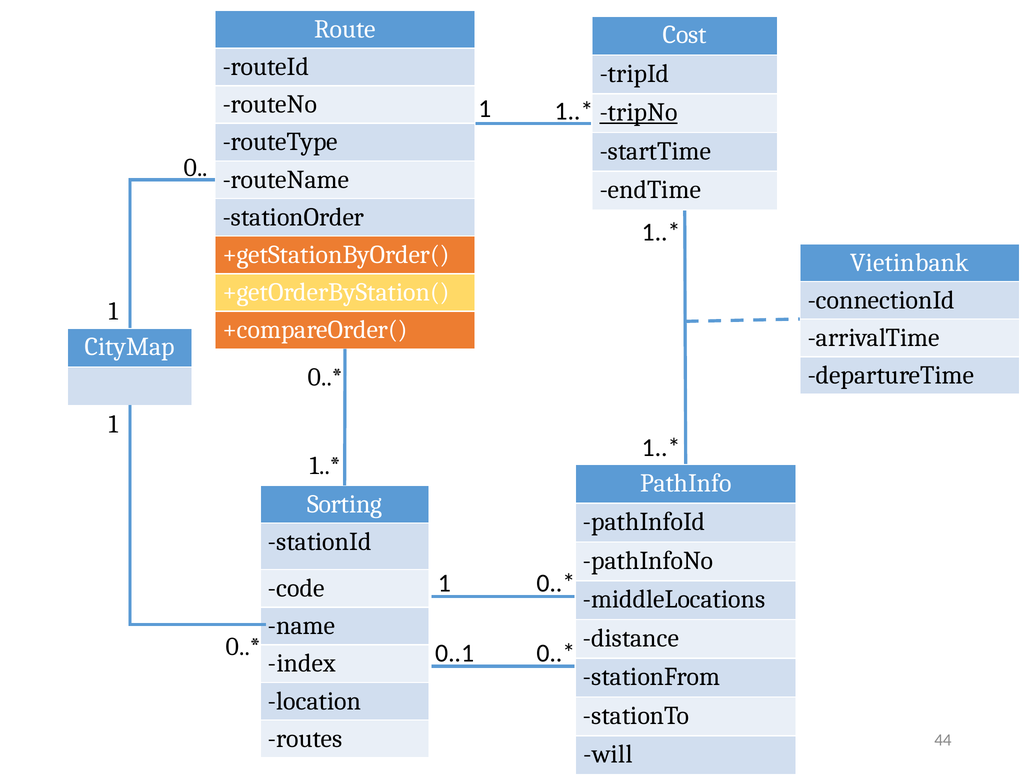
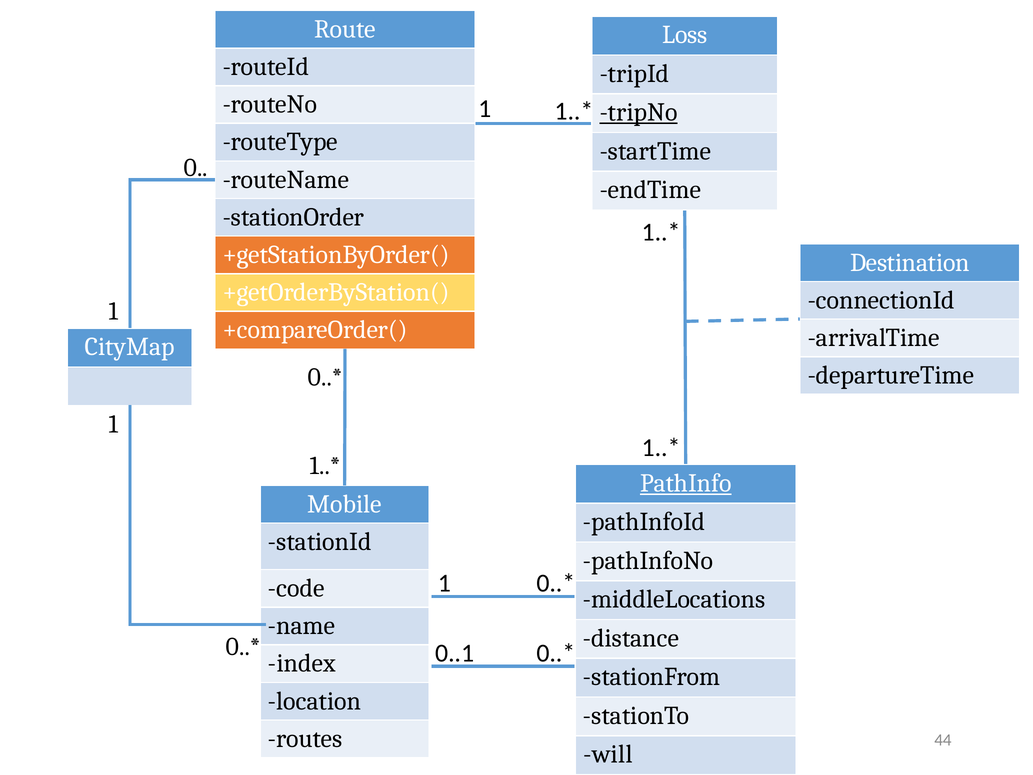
Cost: Cost -> Loss
Vietinbank: Vietinbank -> Destination
PathInfo underline: none -> present
Sorting: Sorting -> Mobile
